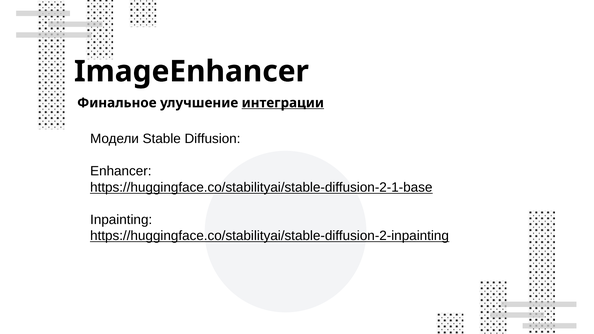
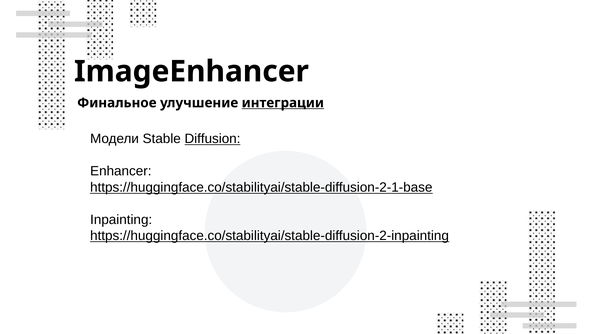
Diffusion underline: none -> present
